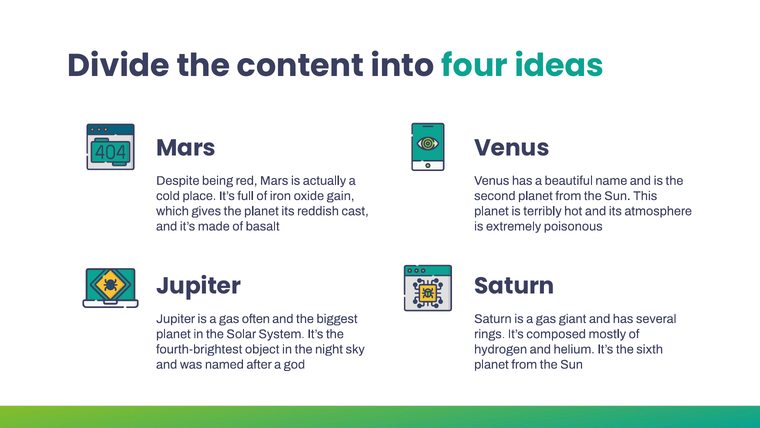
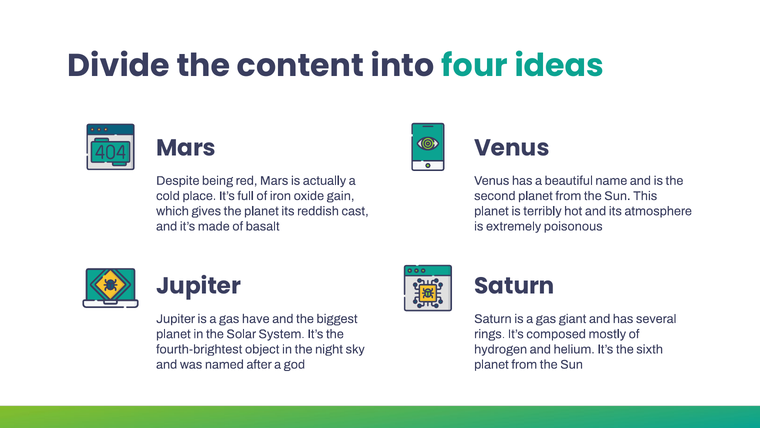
often: often -> have
